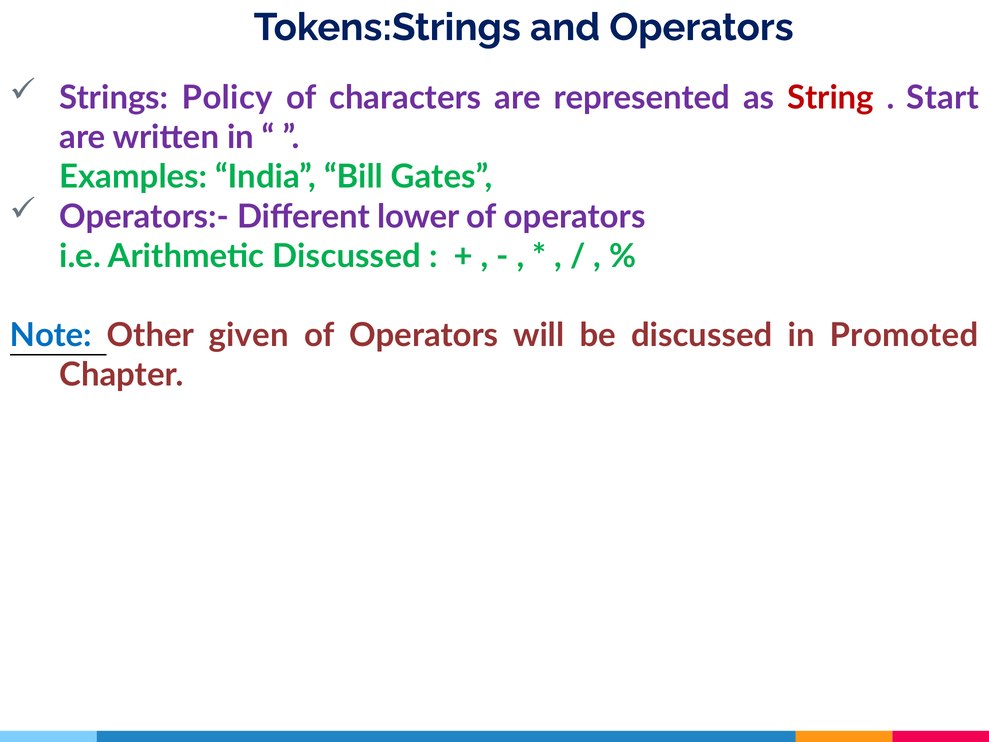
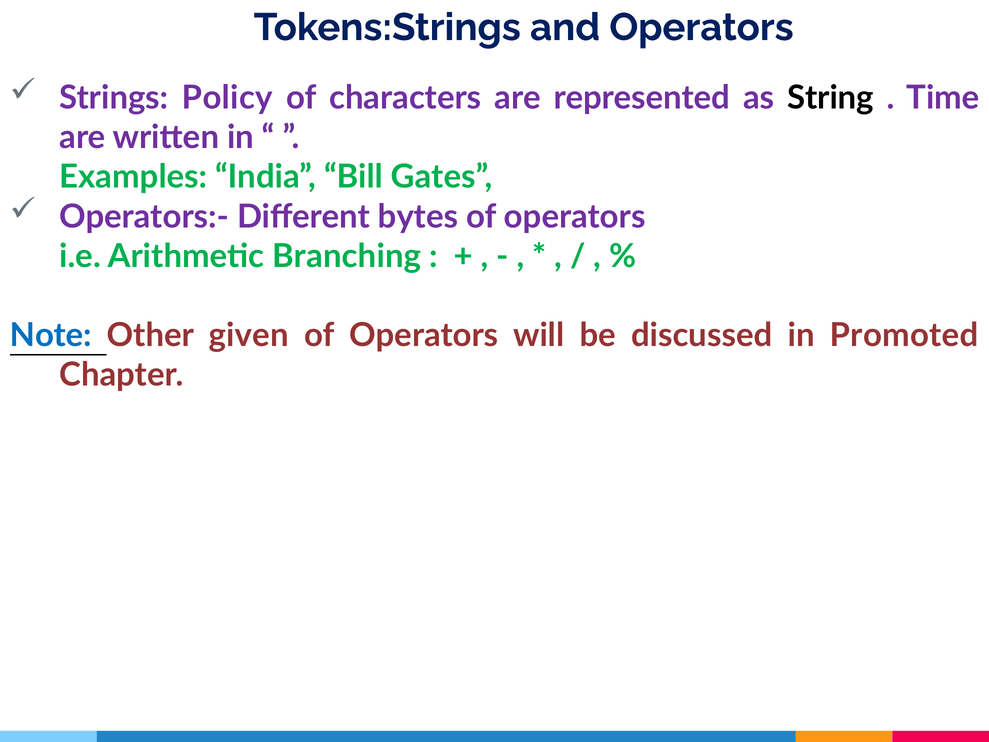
String colour: red -> black
Start: Start -> Time
lower: lower -> bytes
Arithmetic Discussed: Discussed -> Branching
